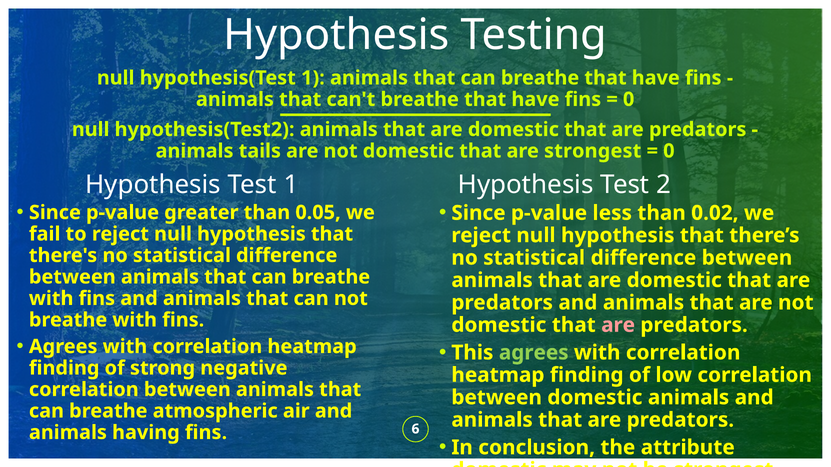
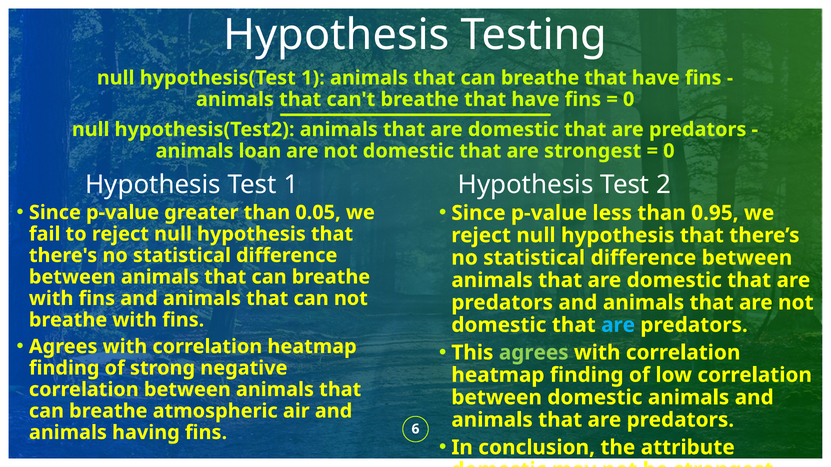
tails: tails -> loan
0.02: 0.02 -> 0.95
are at (618, 325) colour: pink -> light blue
